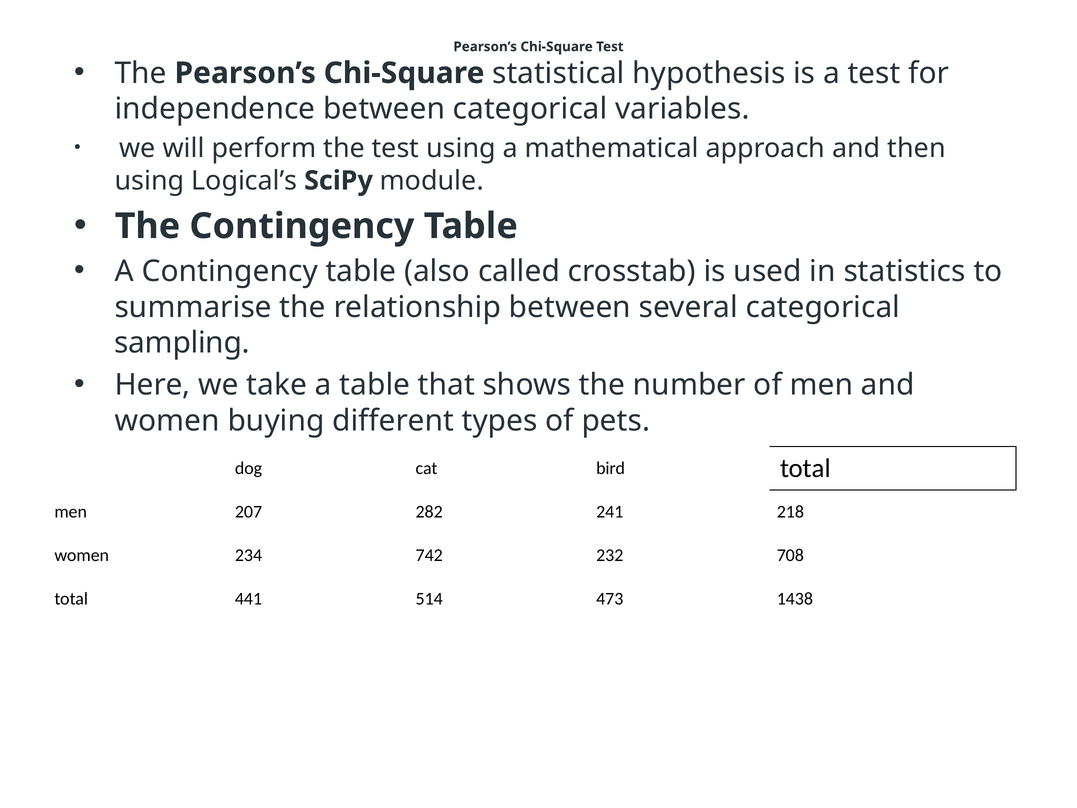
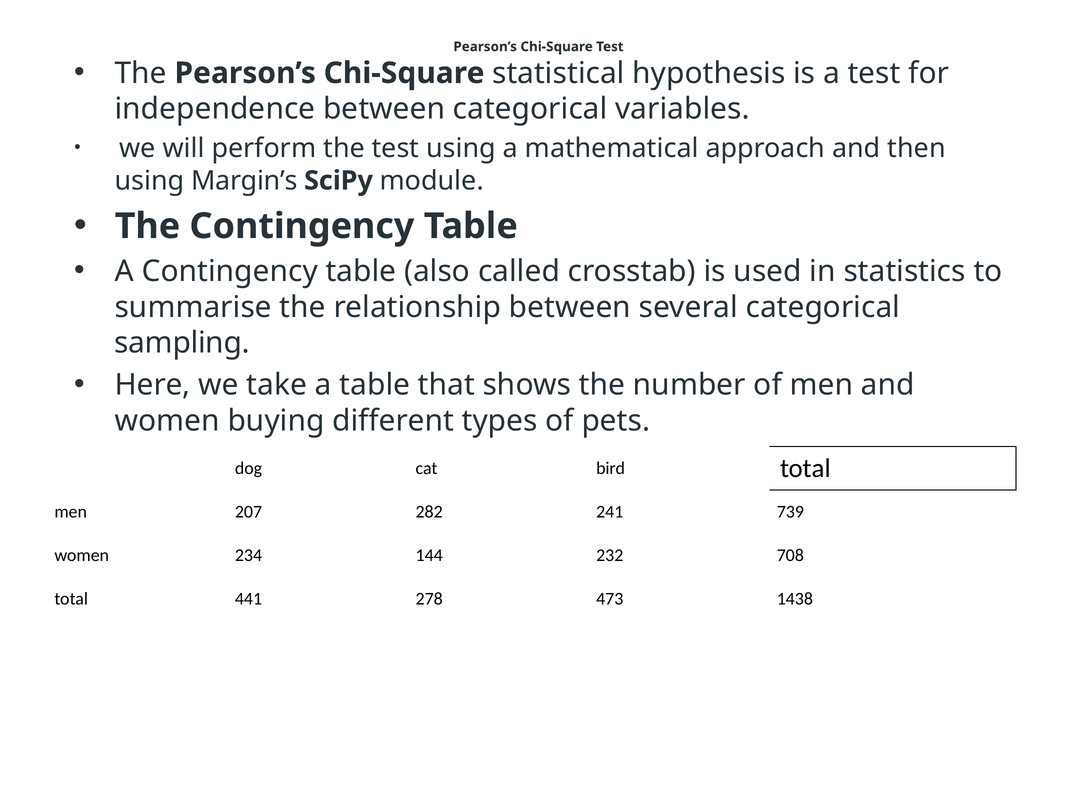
Logical’s: Logical’s -> Margin’s
218: 218 -> 739
742: 742 -> 144
514: 514 -> 278
